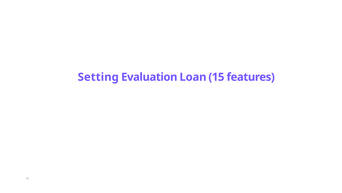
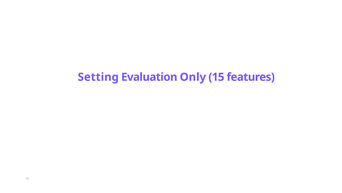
Loan: Loan -> Only
